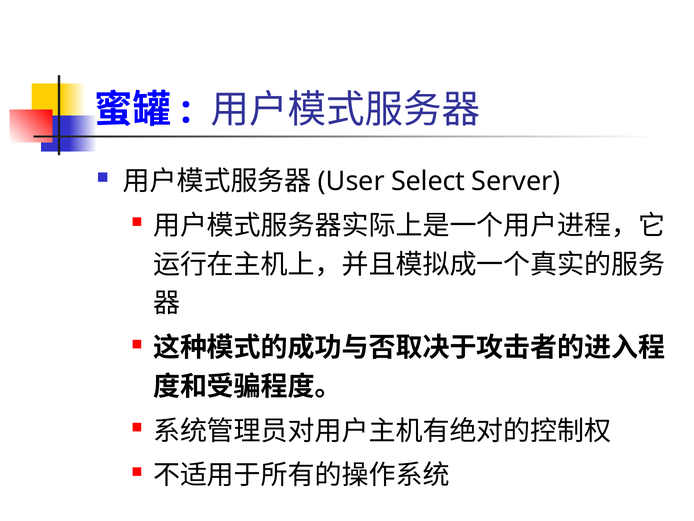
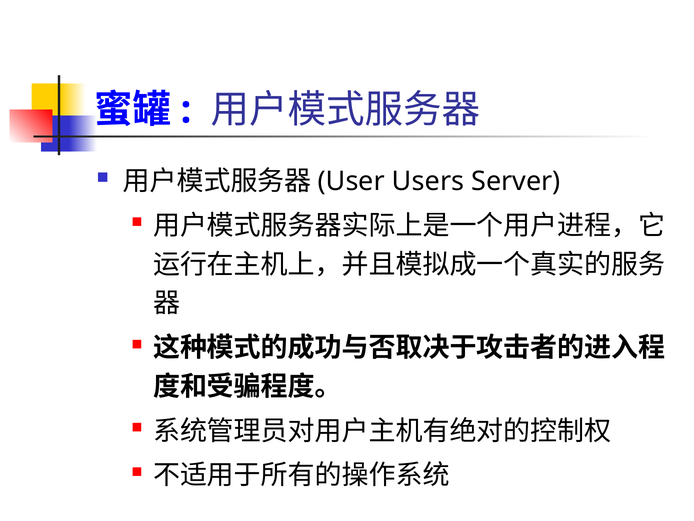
Select: Select -> Users
